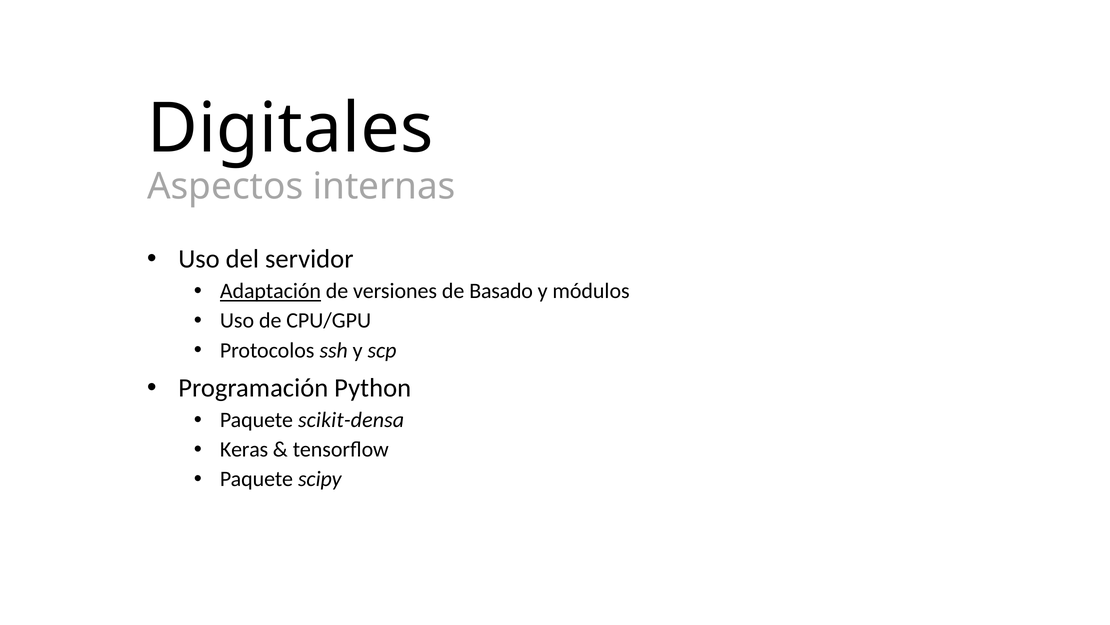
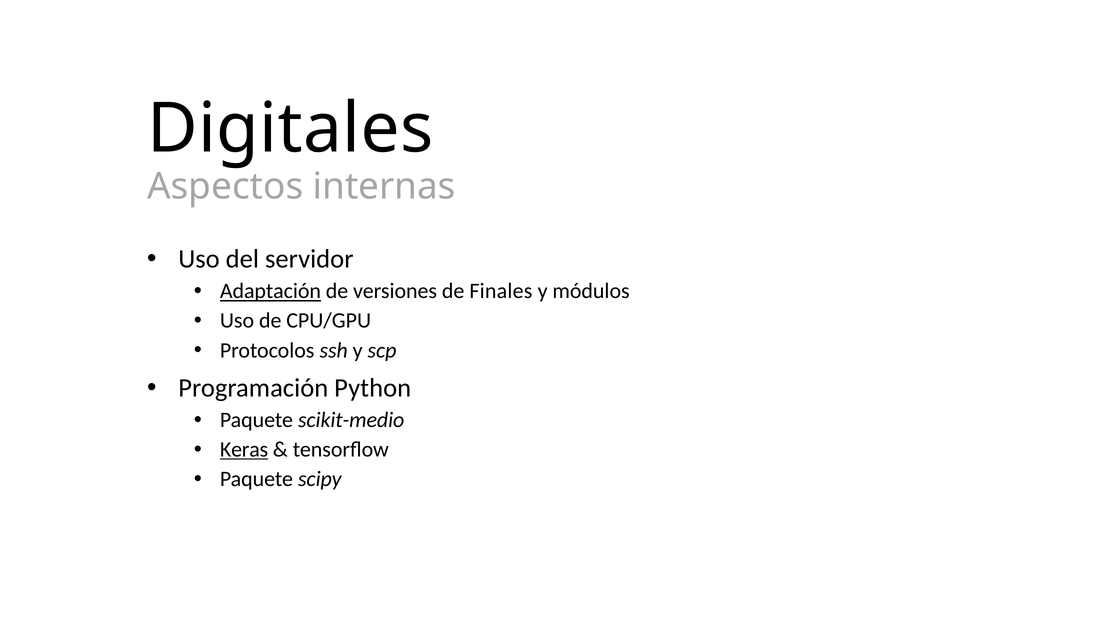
Basado: Basado -> Finales
scikit-densa: scikit-densa -> scikit-medio
Keras underline: none -> present
